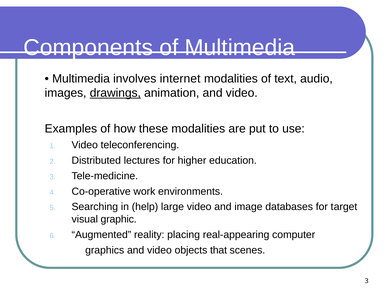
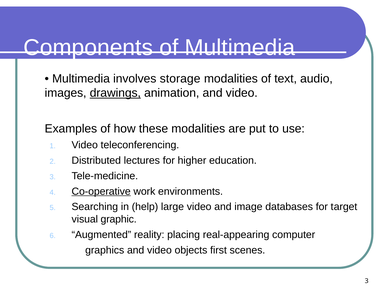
internet: internet -> storage
Co-operative underline: none -> present
that: that -> first
